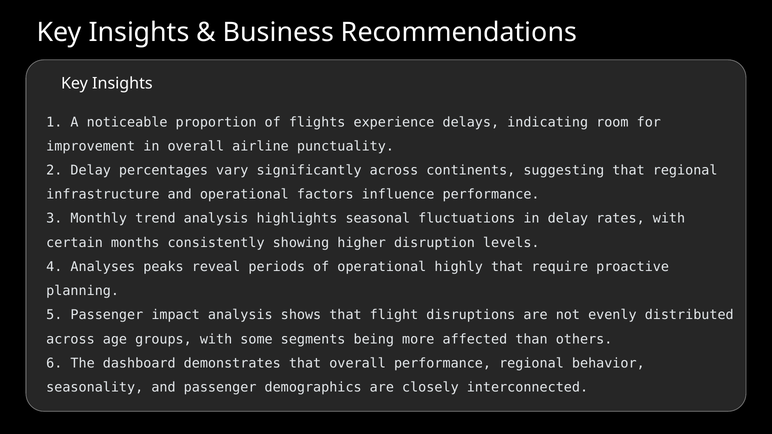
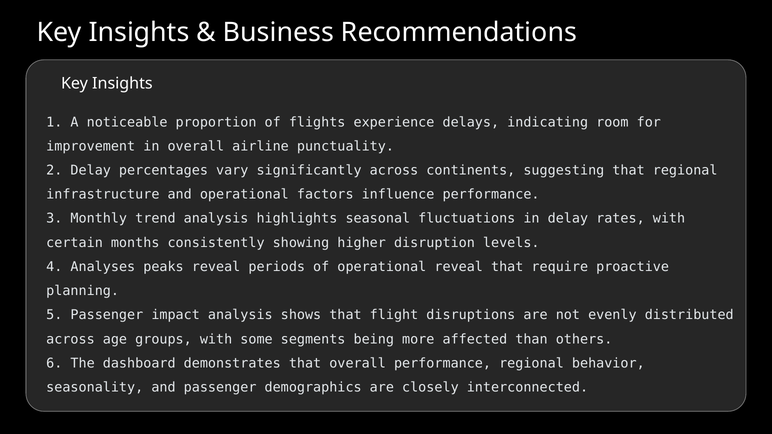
operational highly: highly -> reveal
